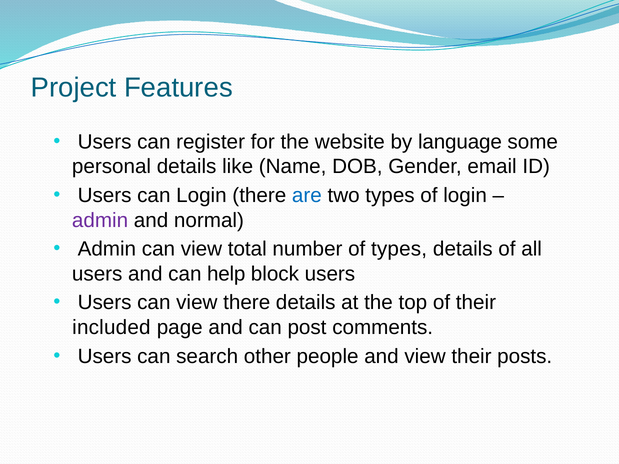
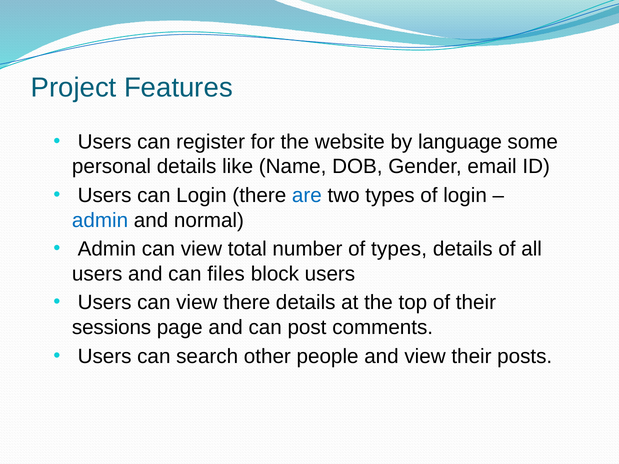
admin at (100, 220) colour: purple -> blue
help: help -> files
included: included -> sessions
